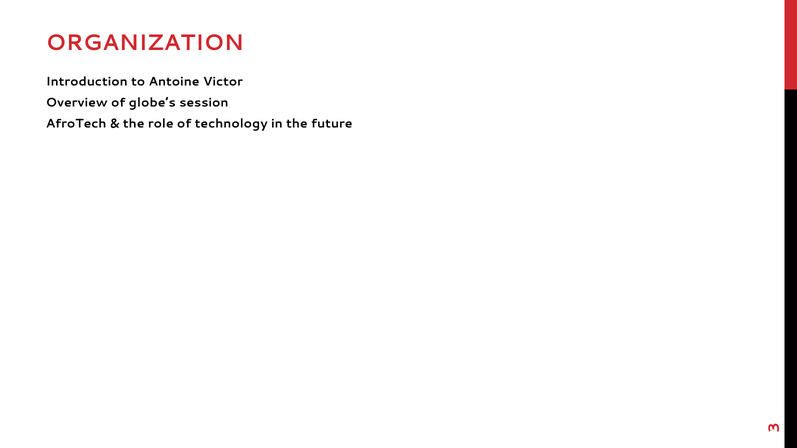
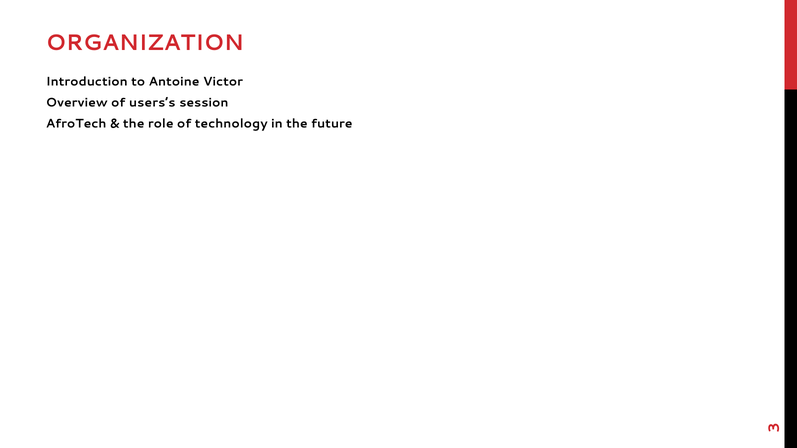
globe’s: globe’s -> users’s
